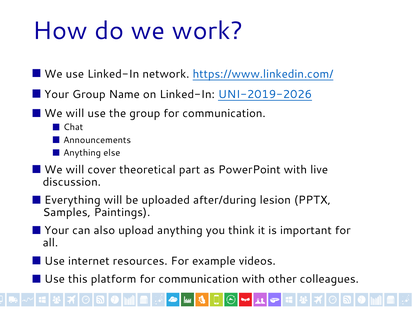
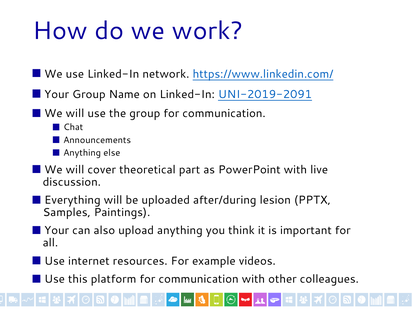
UNI-2019-2026: UNI-2019-2026 -> UNI-2019-2091
